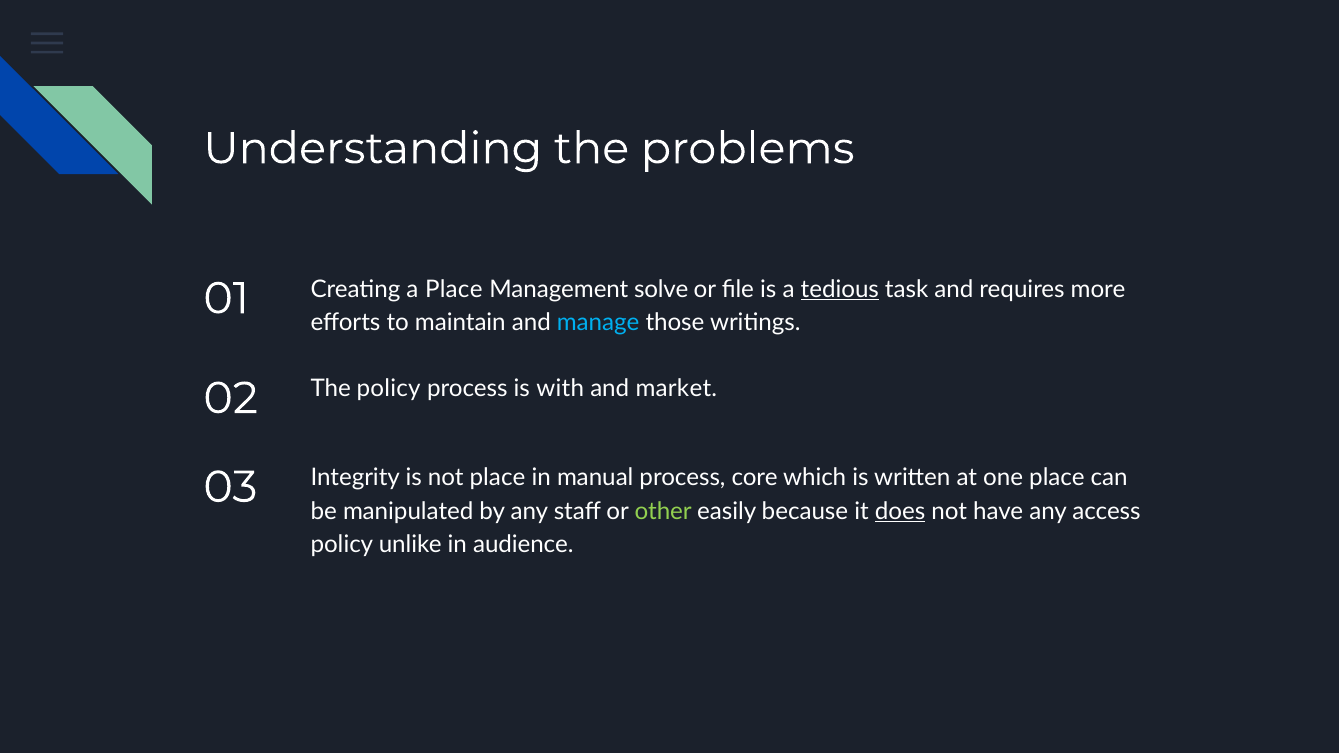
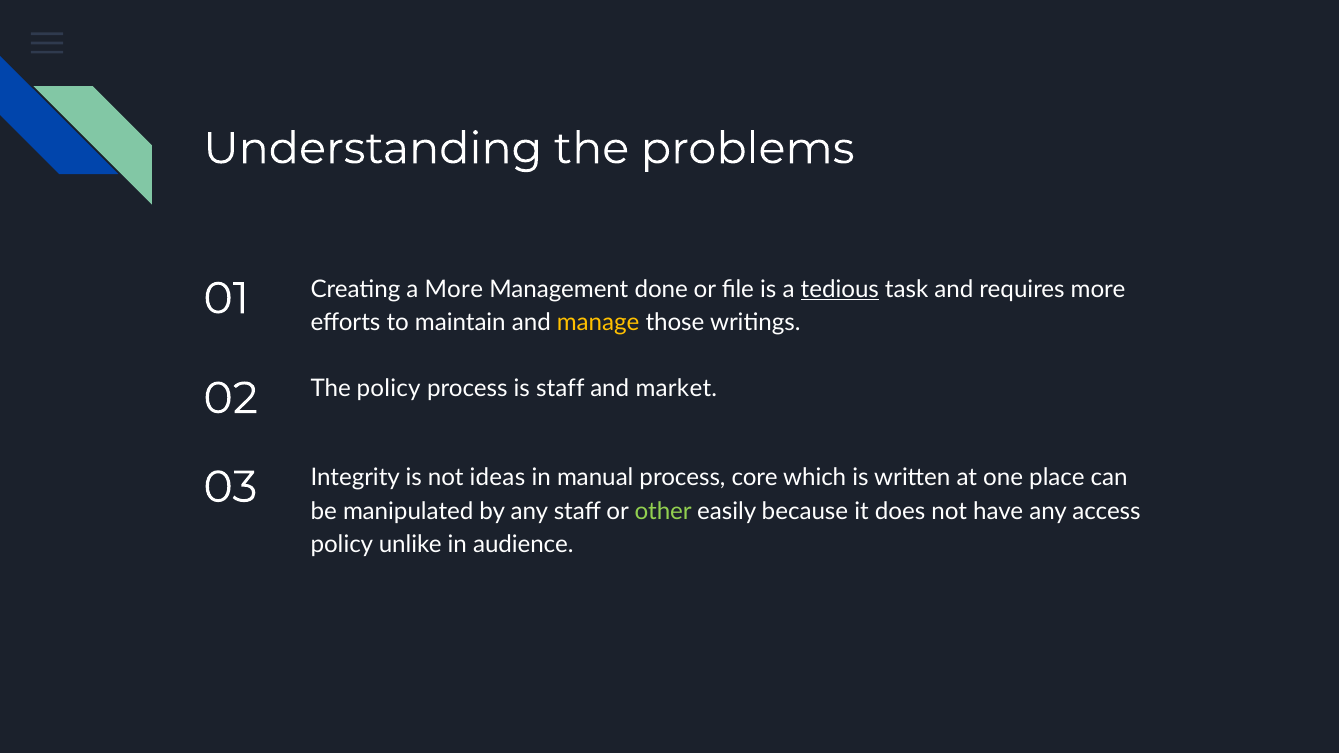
a Place: Place -> More
solve: solve -> done
manage colour: light blue -> yellow
is with: with -> staff
not place: place -> ideas
does underline: present -> none
